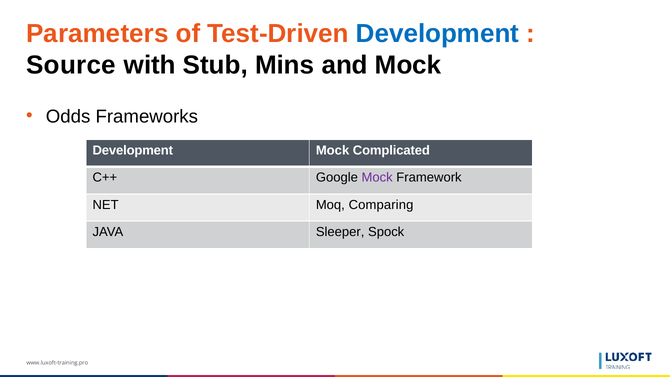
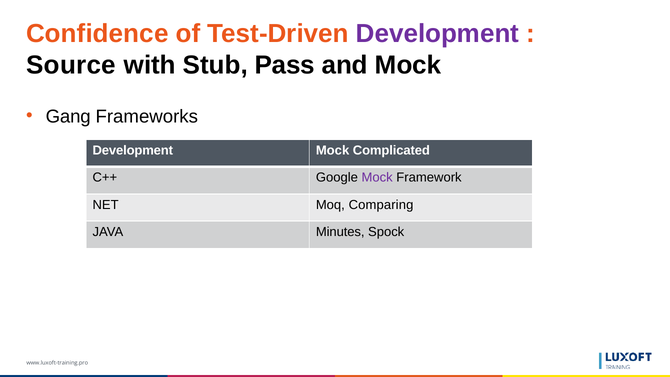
Parameters: Parameters -> Confidence
Development at (437, 34) colour: blue -> purple
Mins: Mins -> Pass
Odds: Odds -> Gang
Sleeper: Sleeper -> Minutes
